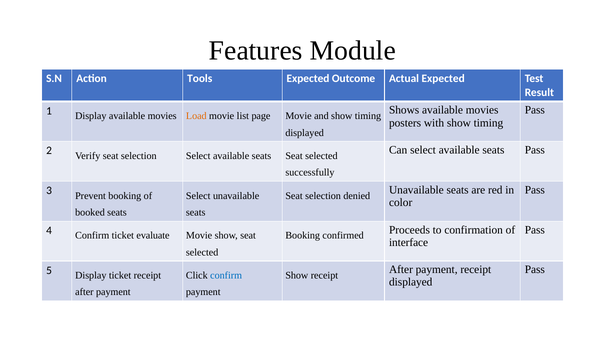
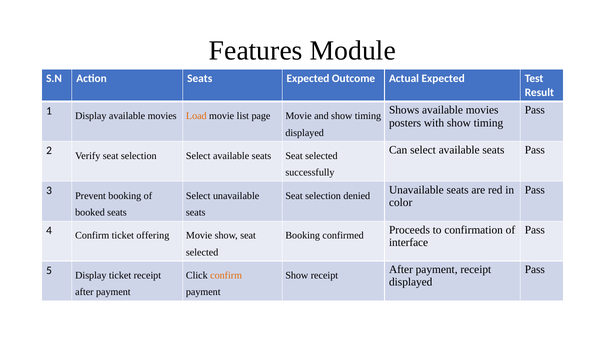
Action Tools: Tools -> Seats
evaluate: evaluate -> offering
confirm at (226, 276) colour: blue -> orange
